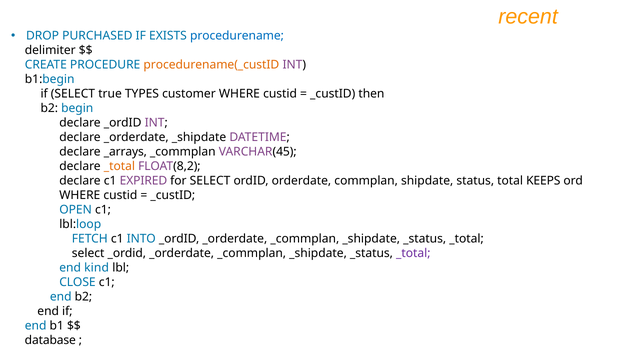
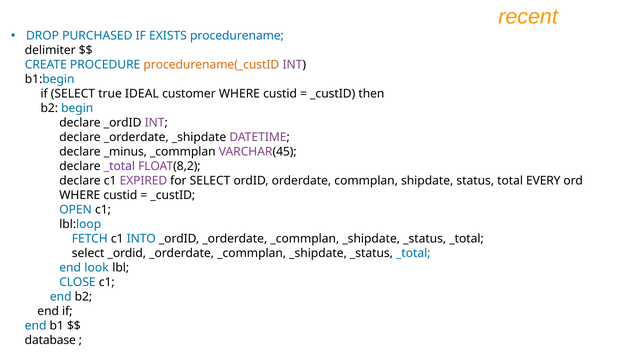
TYPES: TYPES -> IDEAL
_arrays: _arrays -> _minus
_total at (119, 166) colour: orange -> purple
KEEPS: KEEPS -> EVERY
_total at (413, 253) colour: purple -> blue
kind: kind -> look
